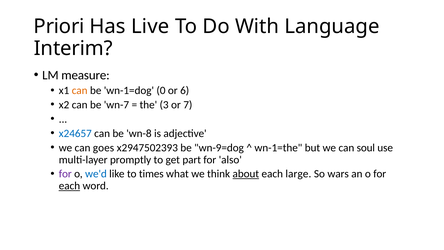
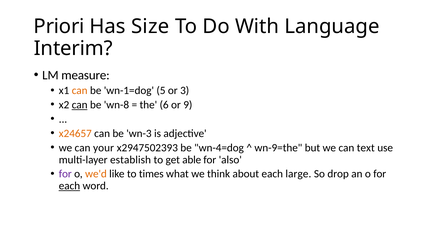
Live: Live -> Size
0: 0 -> 5
6: 6 -> 3
can at (80, 105) underline: none -> present
wn-7: wn-7 -> wn-8
3: 3 -> 6
7: 7 -> 9
x24657 colour: blue -> orange
wn-8: wn-8 -> wn-3
goes: goes -> your
wn-9=dog: wn-9=dog -> wn-4=dog
wn-1=the: wn-1=the -> wn-9=the
soul: soul -> text
promptly: promptly -> establish
part: part -> able
we'd colour: blue -> orange
about underline: present -> none
wars: wars -> drop
